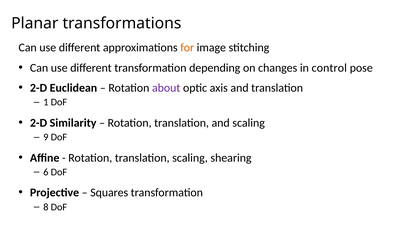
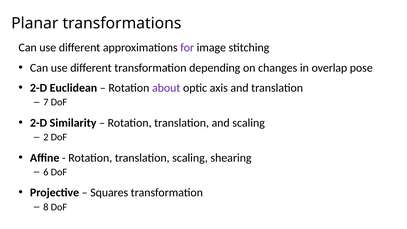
for colour: orange -> purple
control: control -> overlap
1: 1 -> 7
9: 9 -> 2
